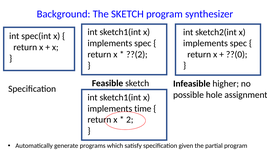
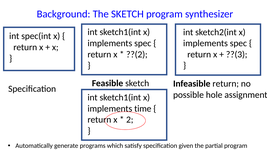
??(0: ??(0 -> ??(3
Infeasible higher: higher -> return
